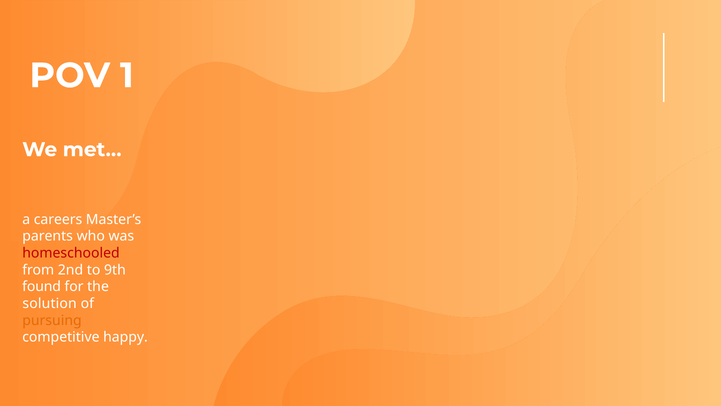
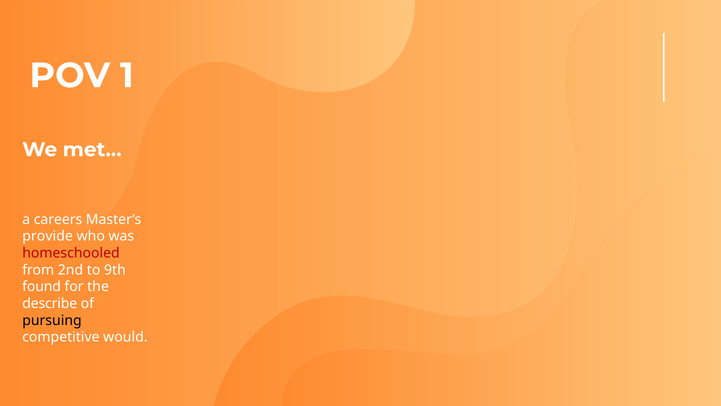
parents: parents -> provide
solution: solution -> describe
pursuing colour: orange -> black
happy: happy -> would
